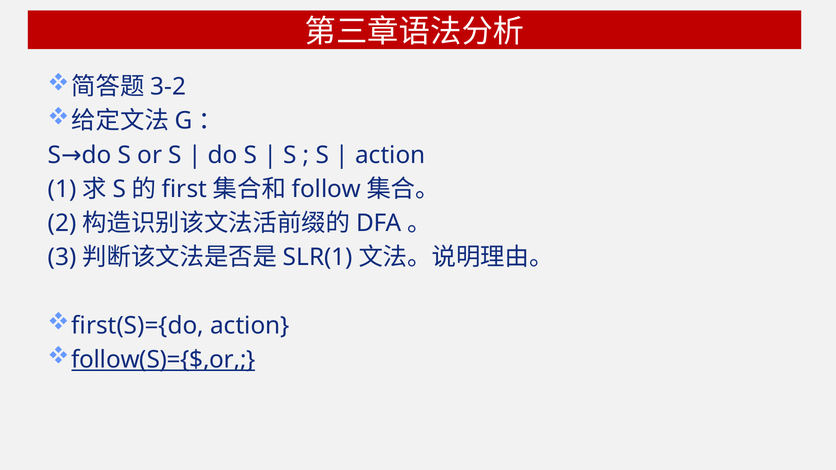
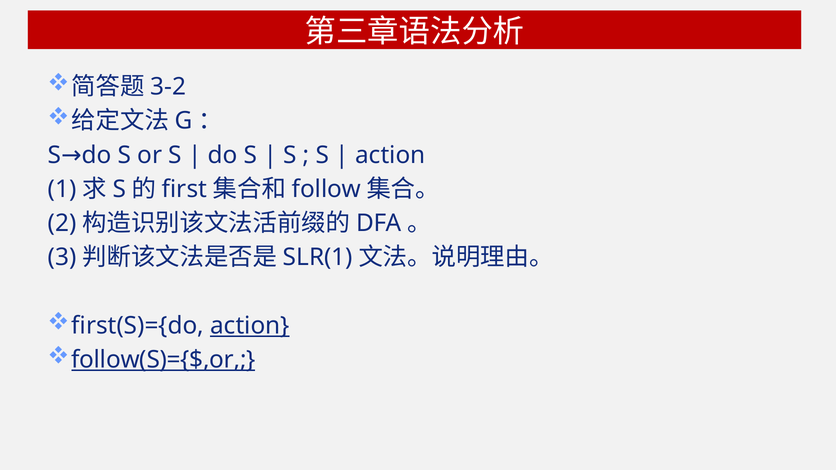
action at (250, 326) underline: none -> present
